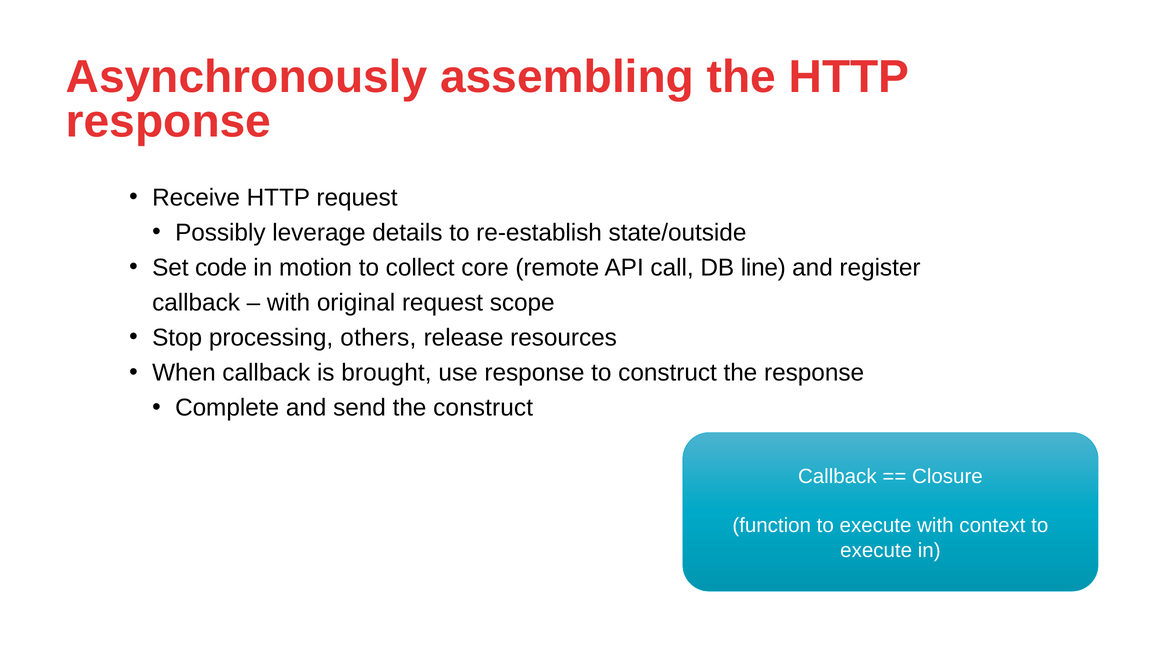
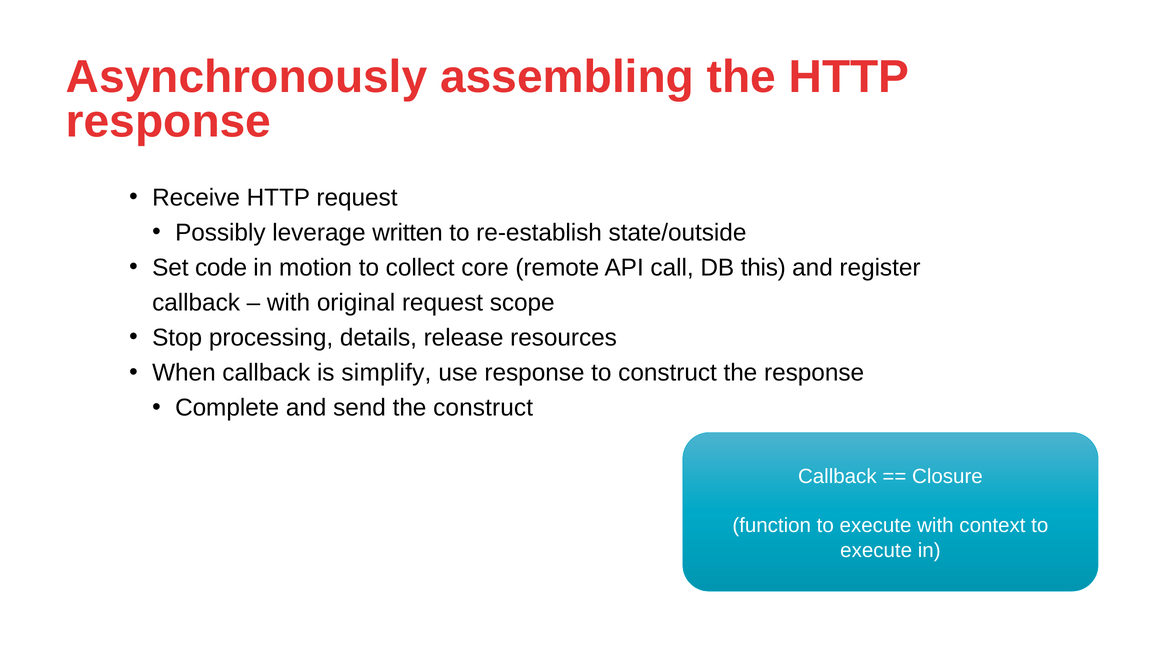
details: details -> written
line: line -> this
others: others -> details
brought: brought -> simplify
